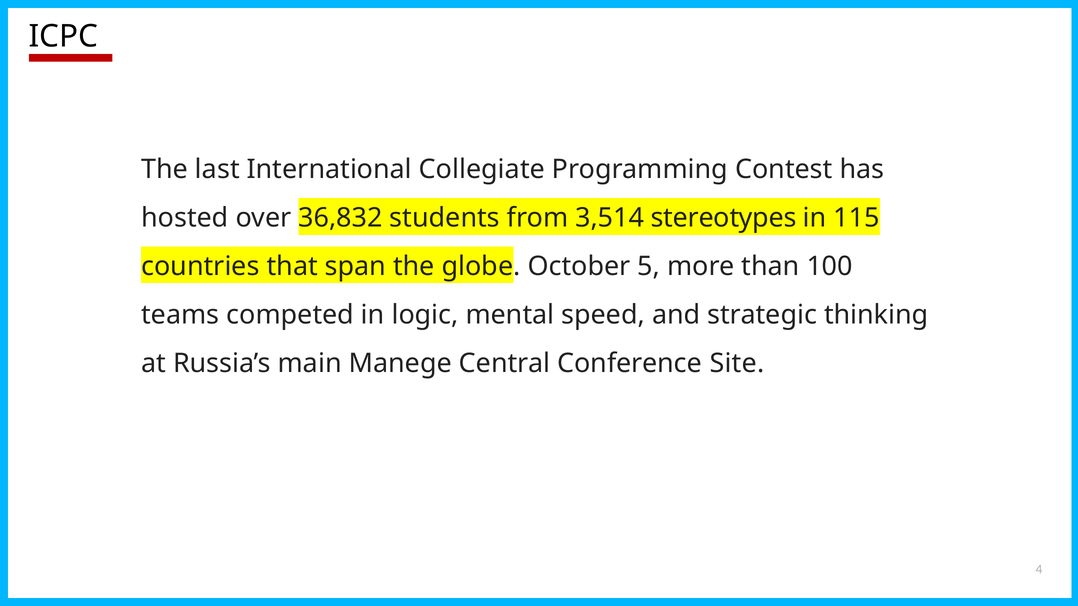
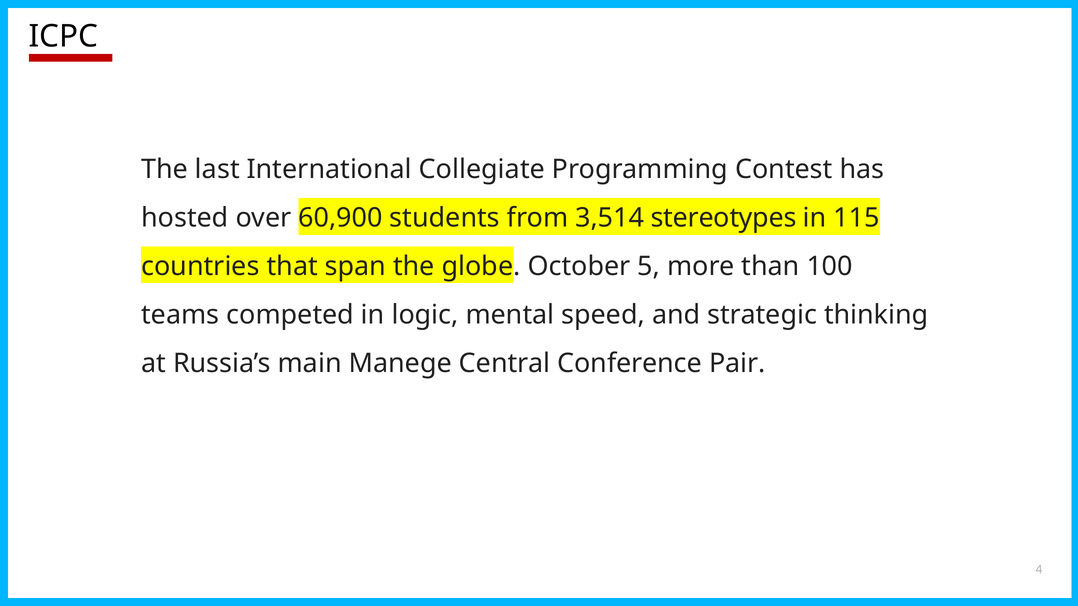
36,832: 36,832 -> 60,900
Site: Site -> Pair
